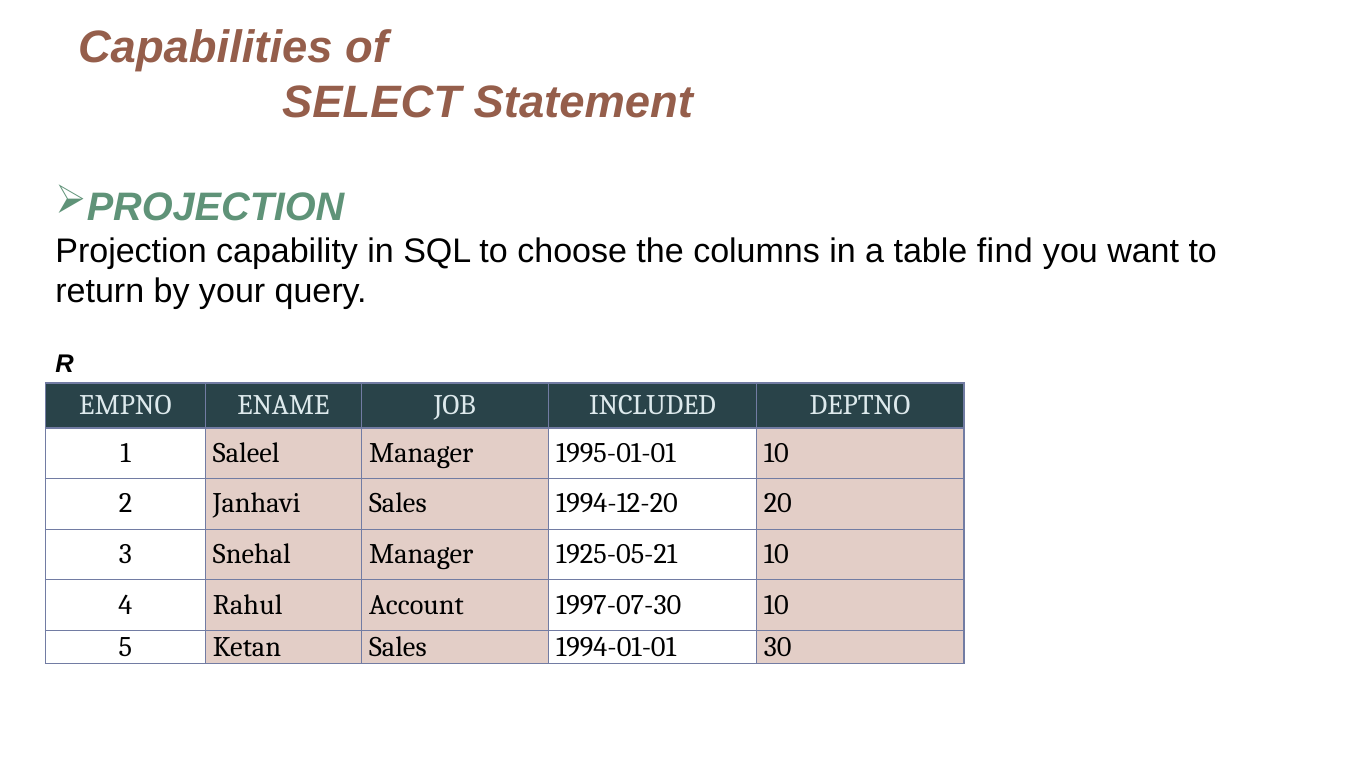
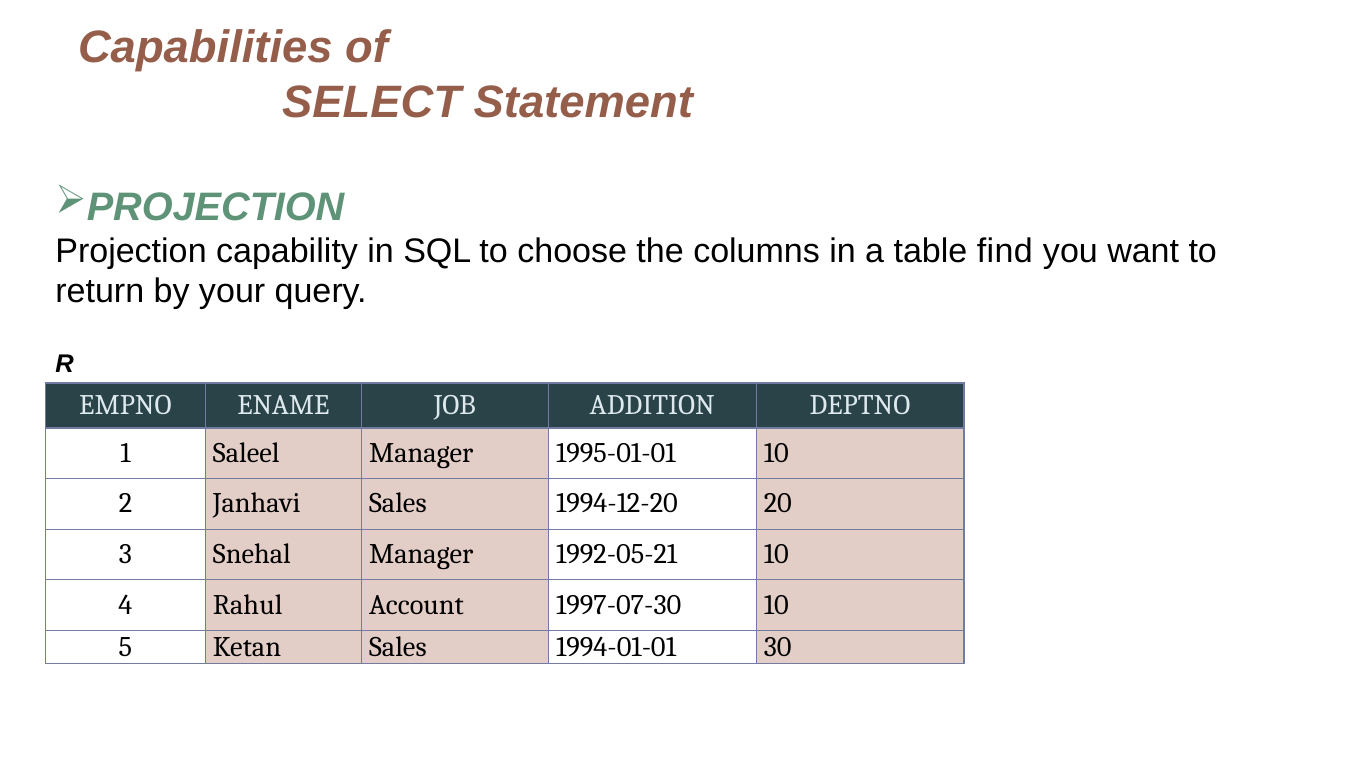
INCLUDED: INCLUDED -> ADDITION
1925-05-21: 1925-05-21 -> 1992-05-21
